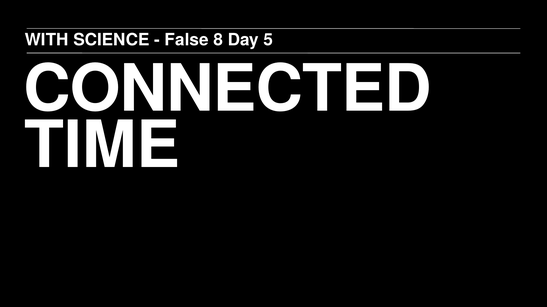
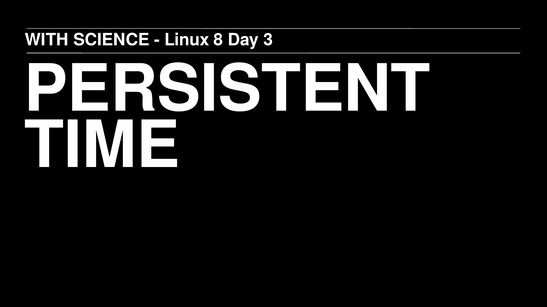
False: False -> Linux
5: 5 -> 3
CONNECTED: CONNECTED -> PERSISTENT
